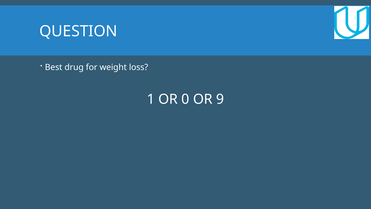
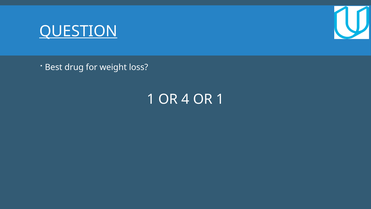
QUESTION underline: none -> present
0: 0 -> 4
OR 9: 9 -> 1
